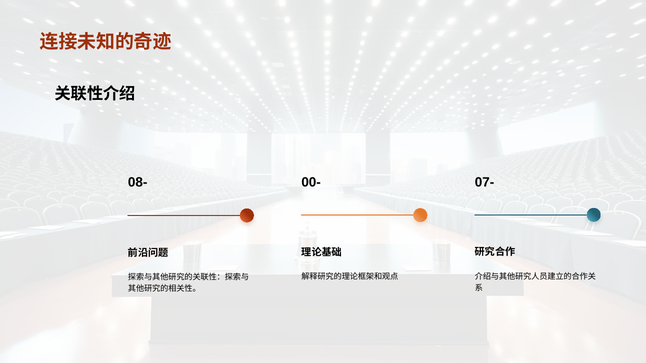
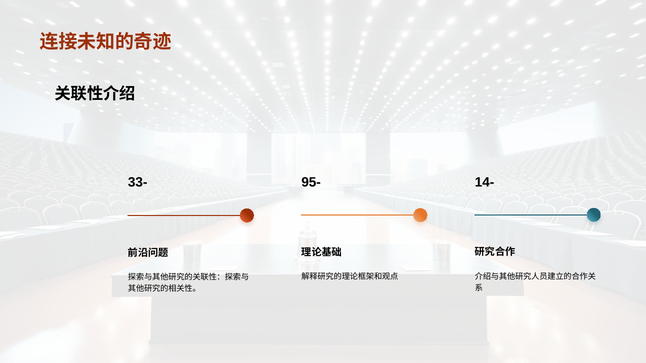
08-: 08- -> 33-
00-: 00- -> 95-
07-: 07- -> 14-
